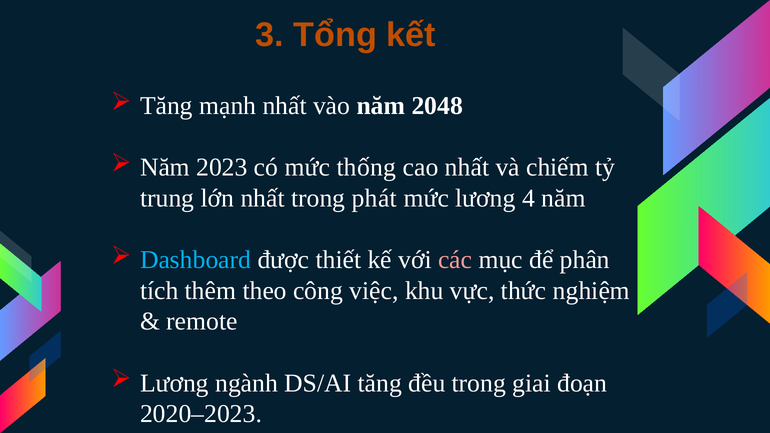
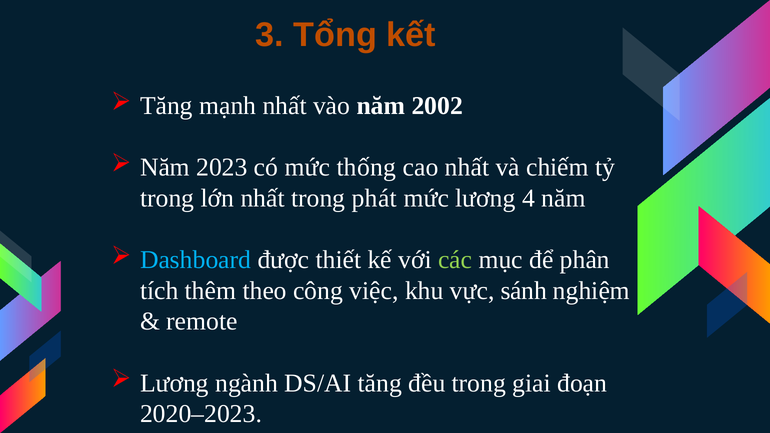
2048: 2048 -> 2002
trung at (167, 198): trung -> trong
các colour: pink -> light green
thức: thức -> sánh
